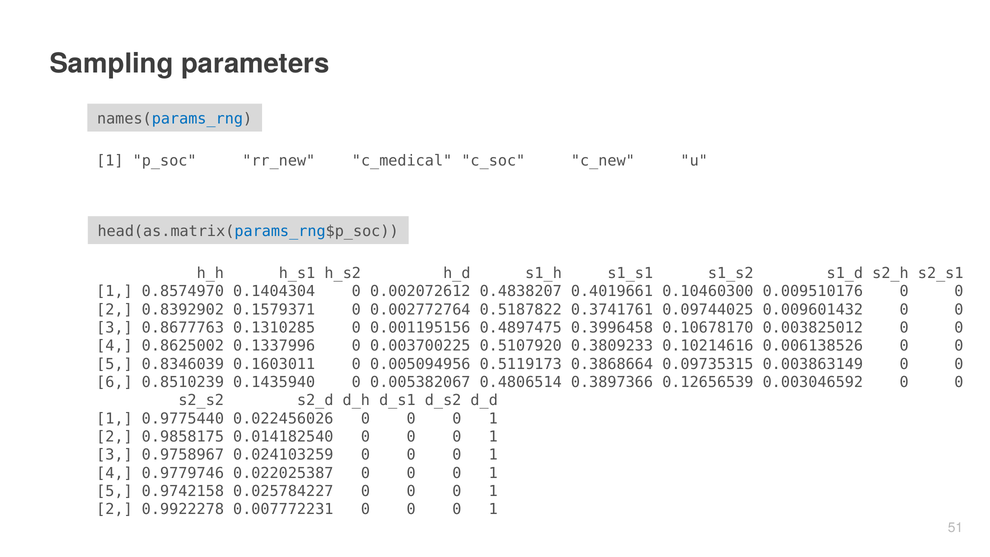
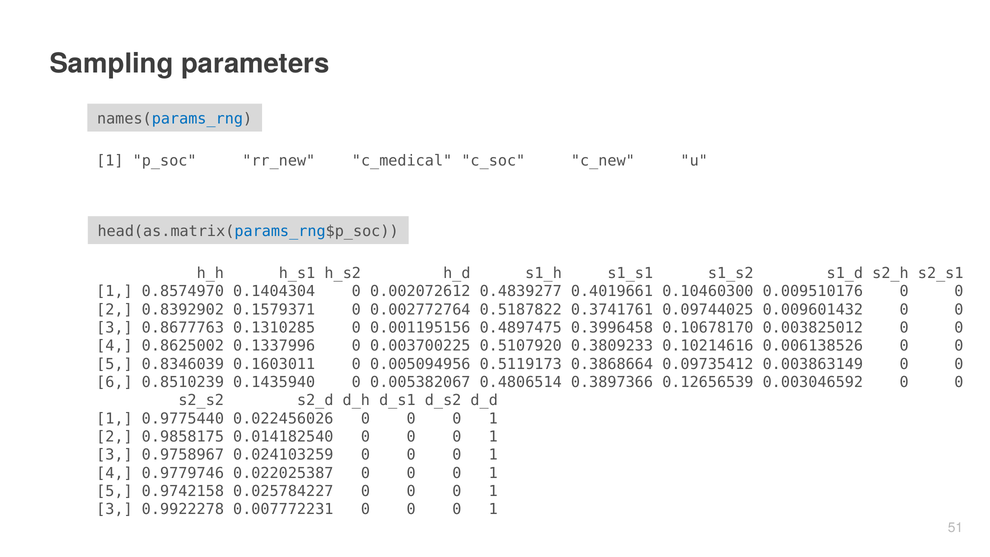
0.4838207: 0.4838207 -> 0.4839277
0.09735315: 0.09735315 -> 0.09735412
2 at (114, 509): 2 -> 3
